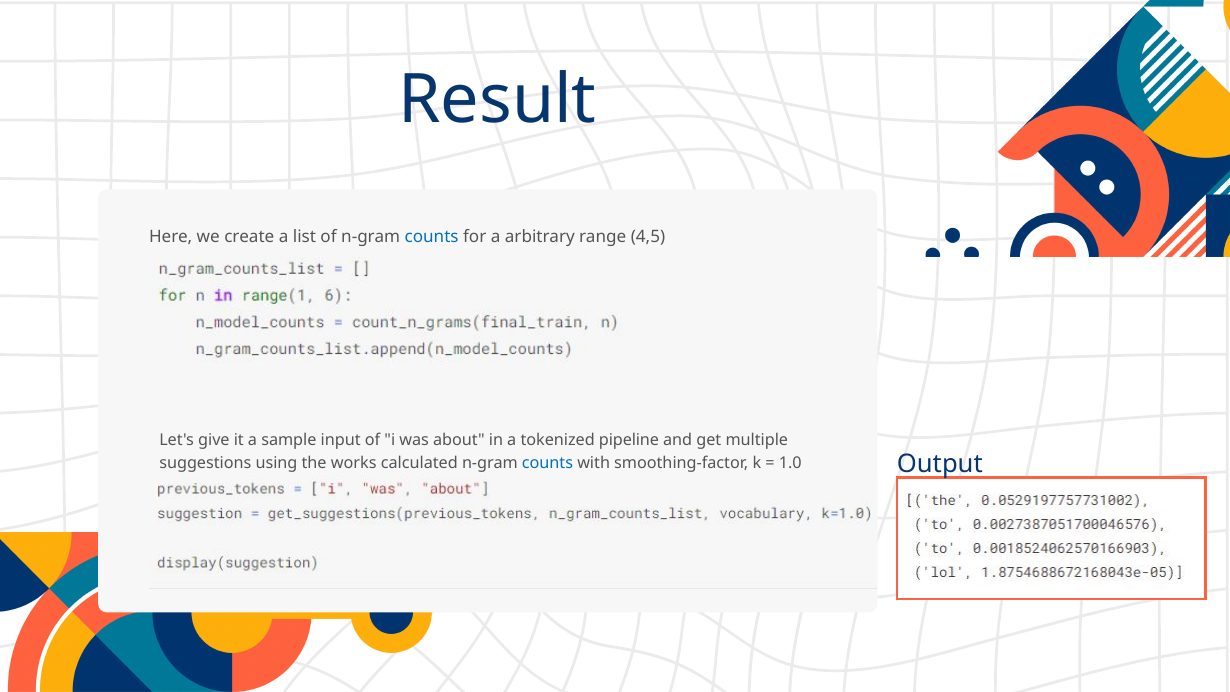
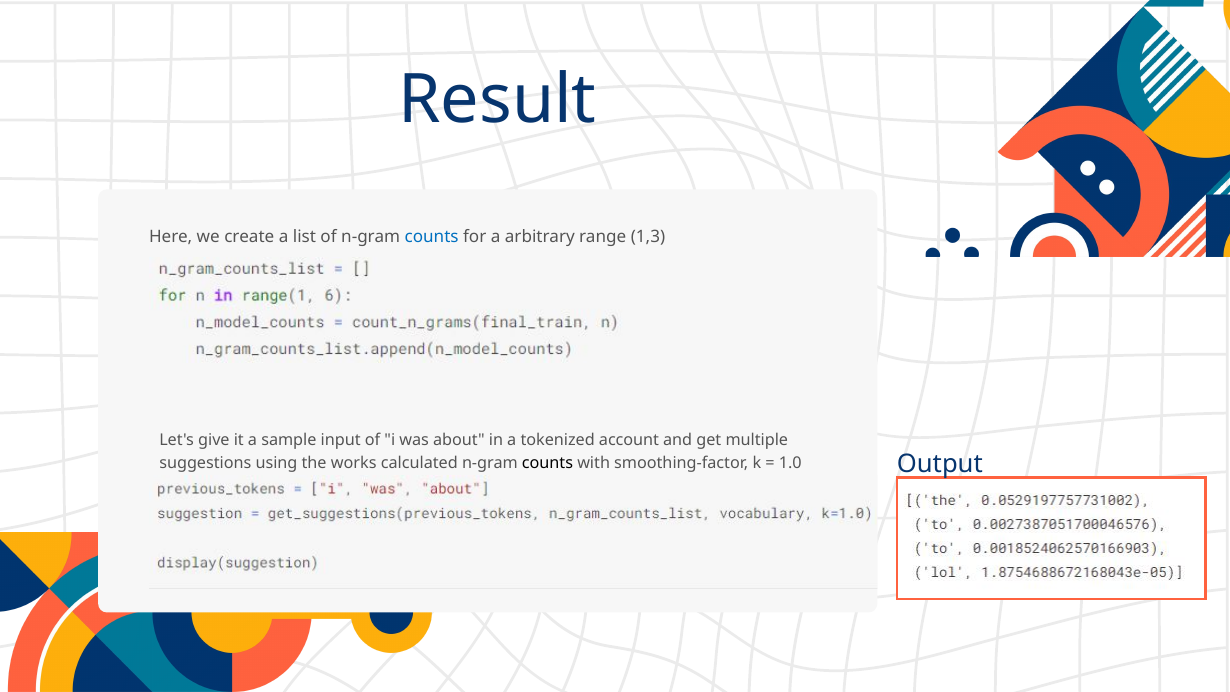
4,5: 4,5 -> 1,3
pipeline: pipeline -> account
counts at (547, 463) colour: blue -> black
